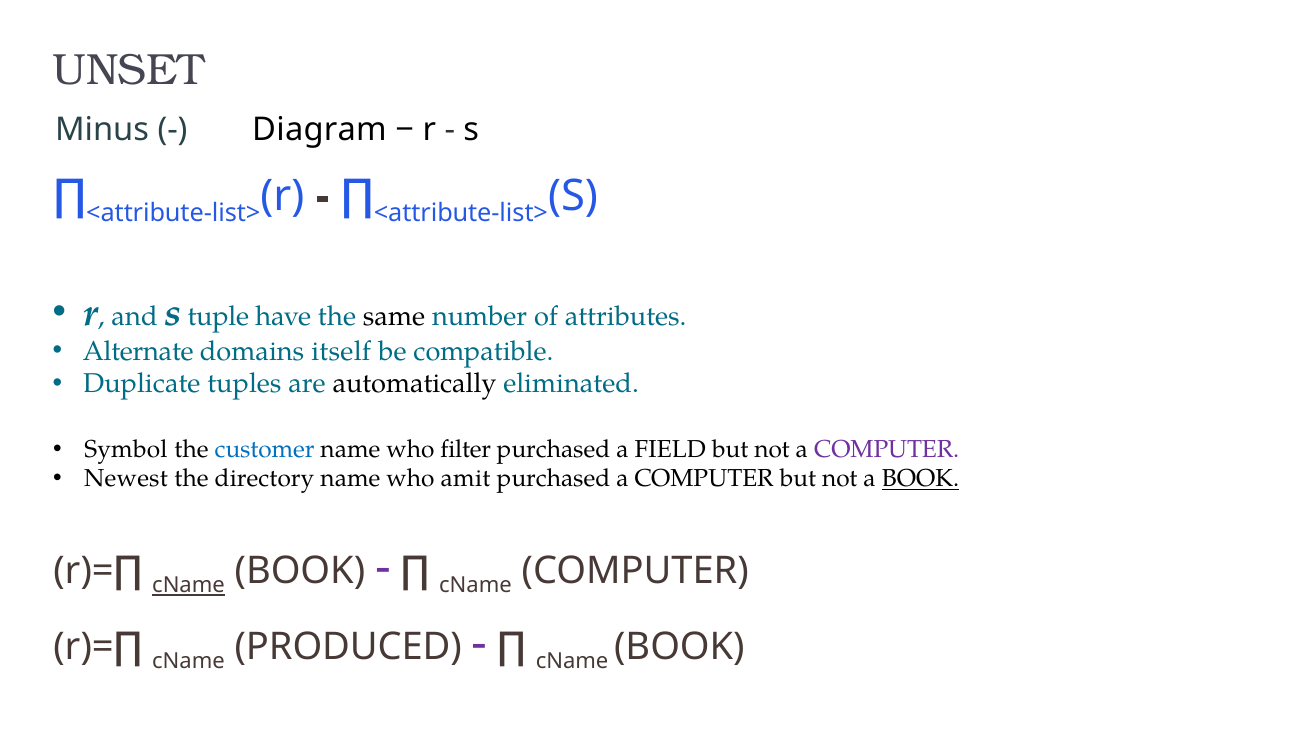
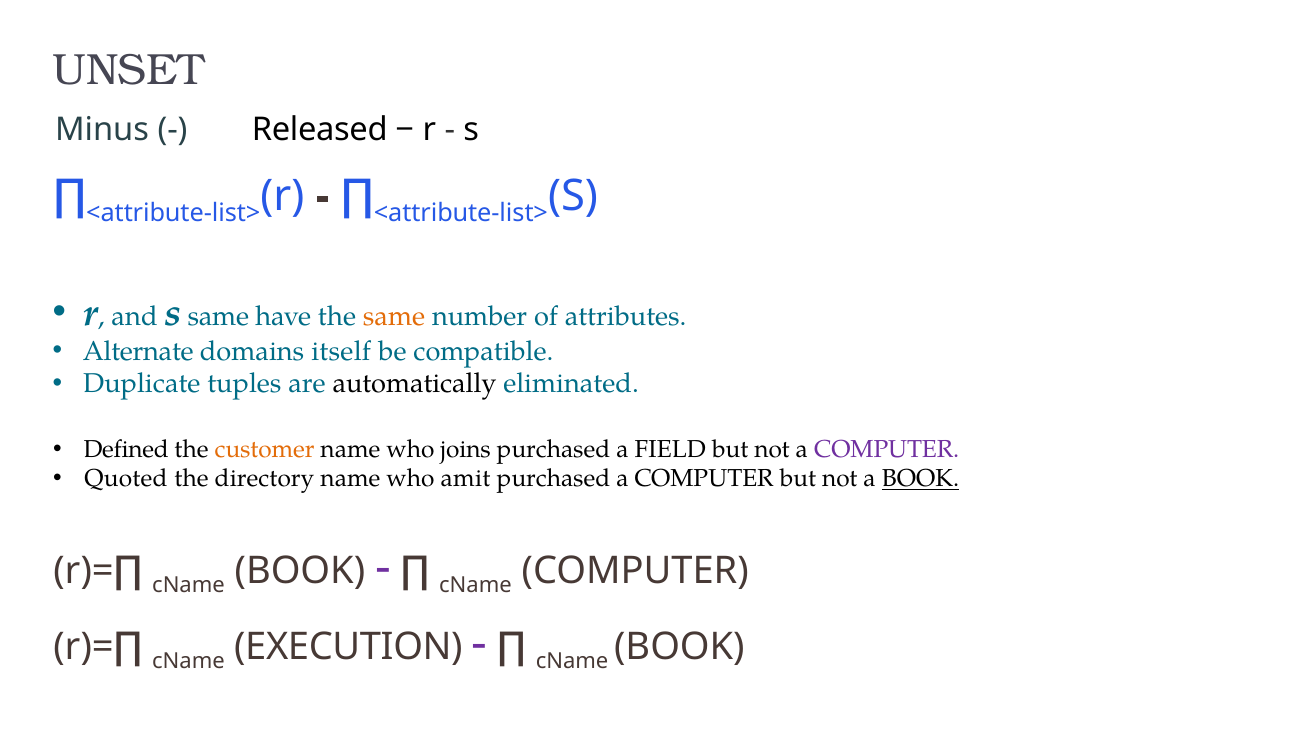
Diagram: Diagram -> Released
s tuple: tuple -> same
same at (394, 316) colour: black -> orange
Symbol: Symbol -> Defined
customer colour: blue -> orange
filter: filter -> joins
Newest: Newest -> Quoted
cName at (189, 585) underline: present -> none
PRODUCED: PRODUCED -> EXECUTION
